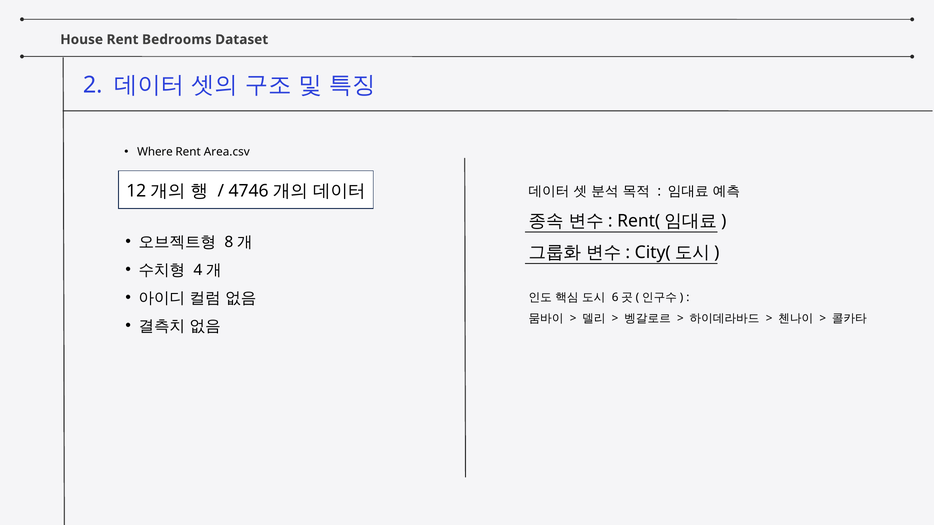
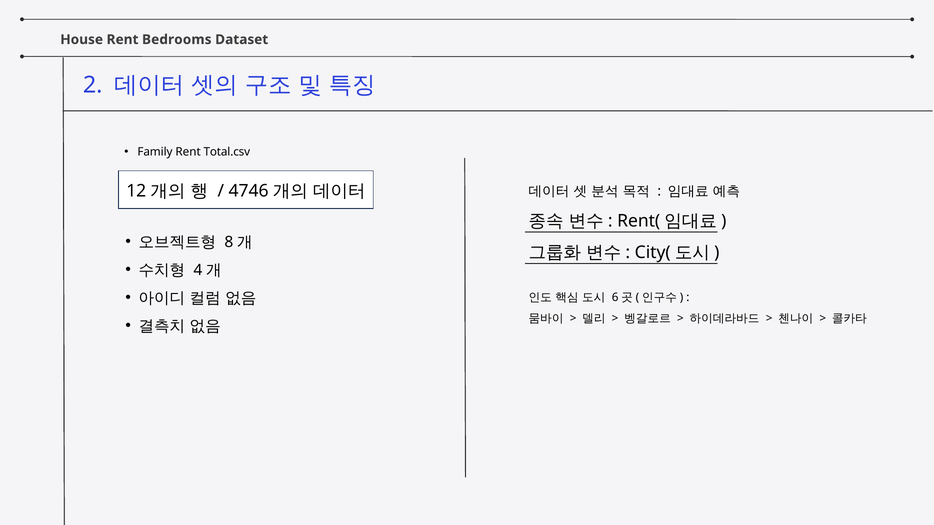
Where: Where -> Family
Area.csv: Area.csv -> Total.csv
